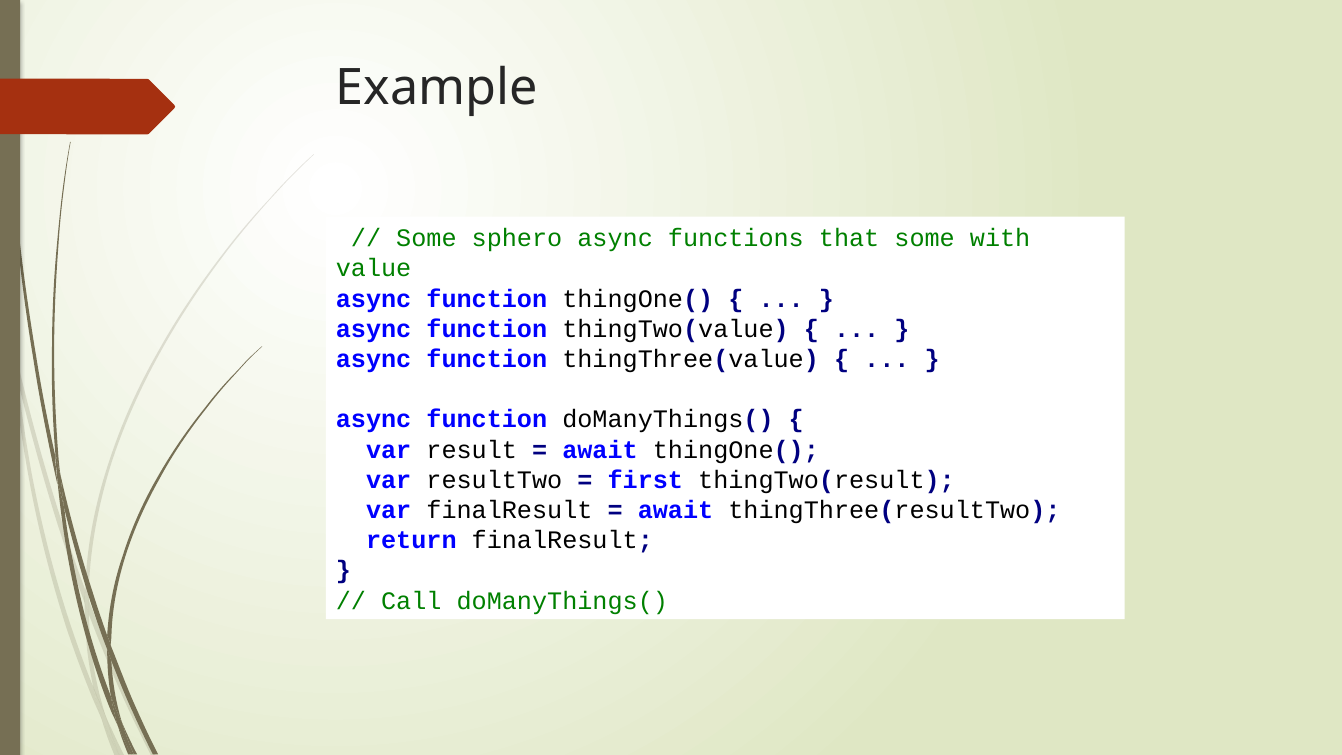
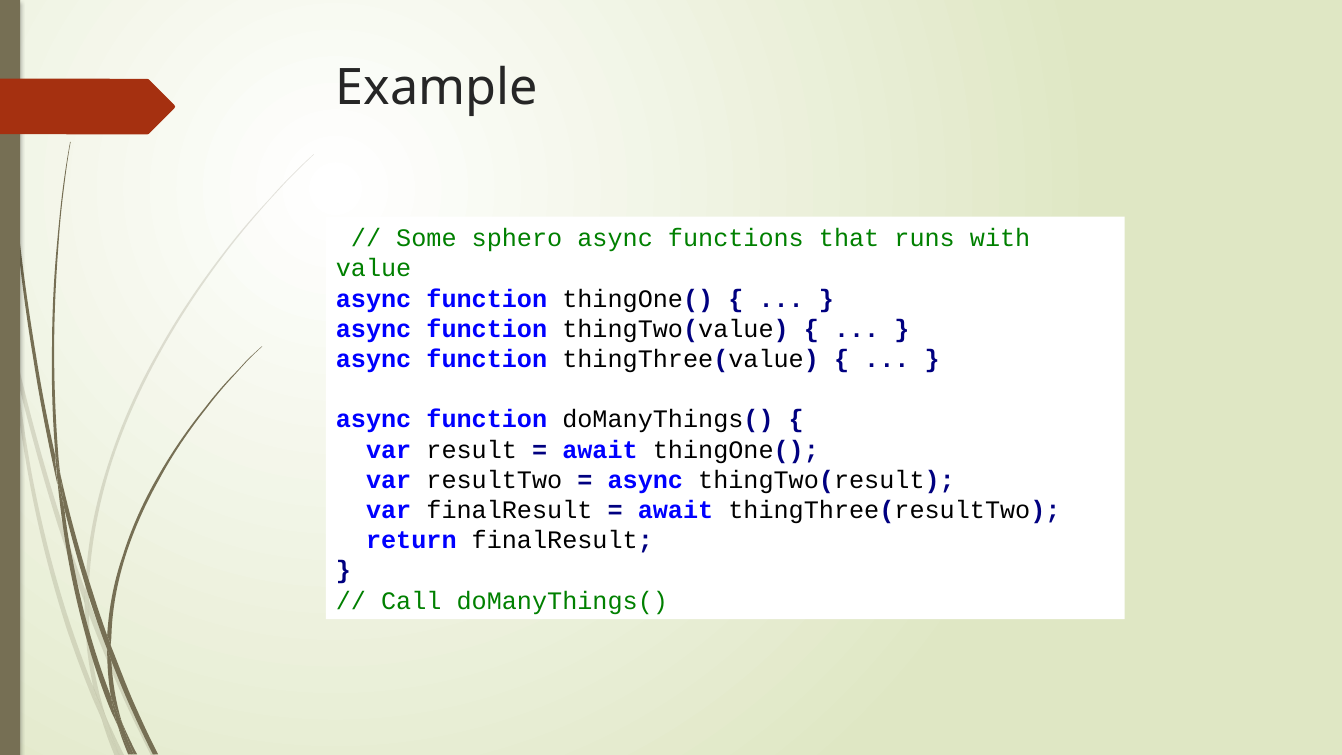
that some: some -> runs
first at (645, 480): first -> async
